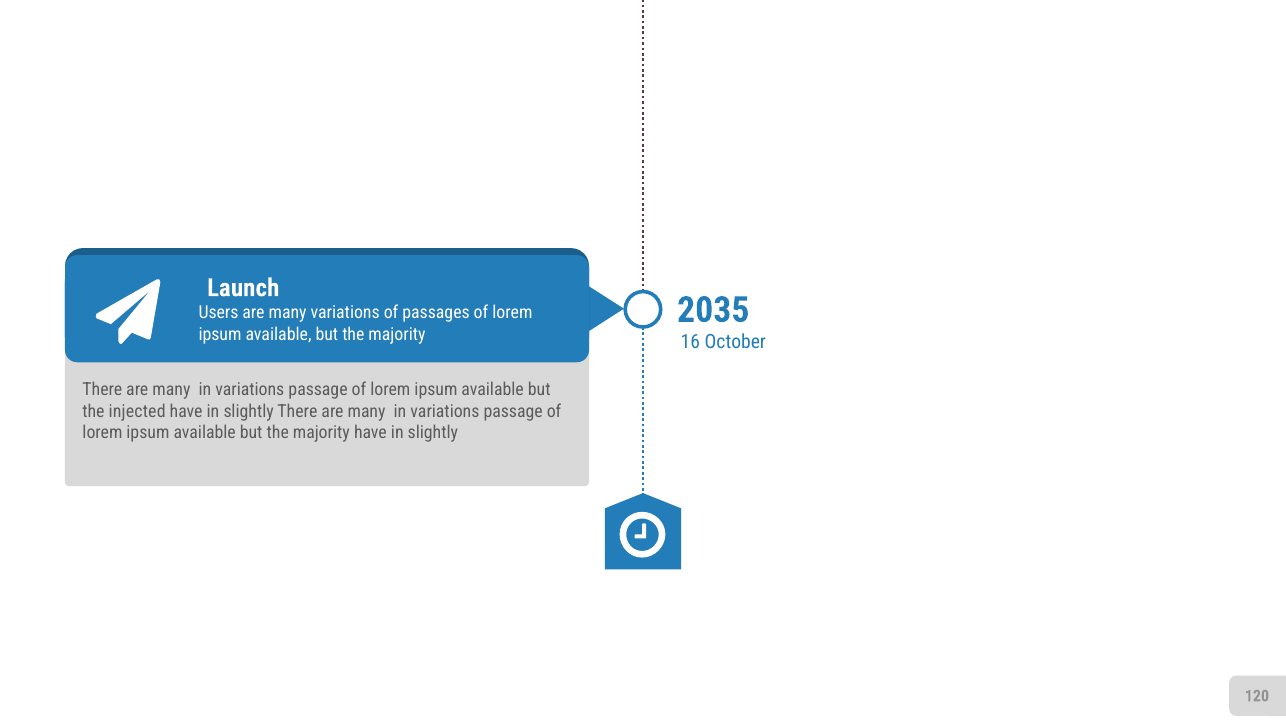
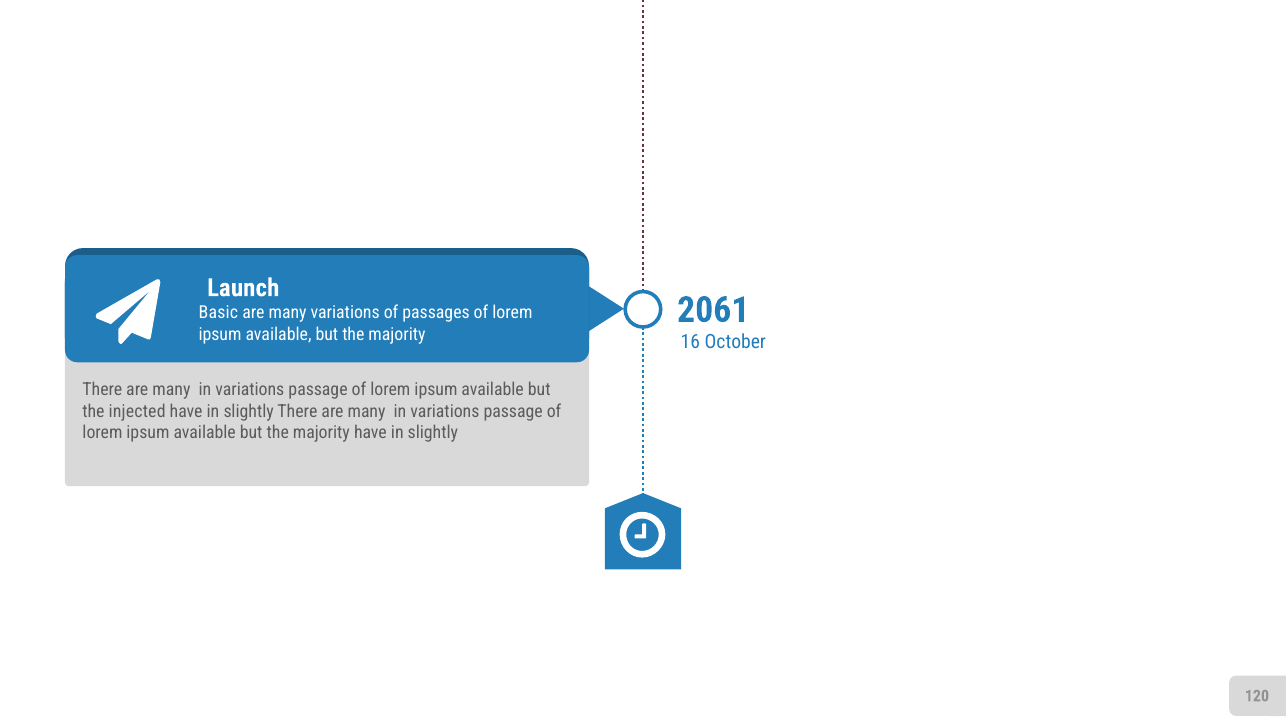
2035: 2035 -> 2061
Users: Users -> Basic
